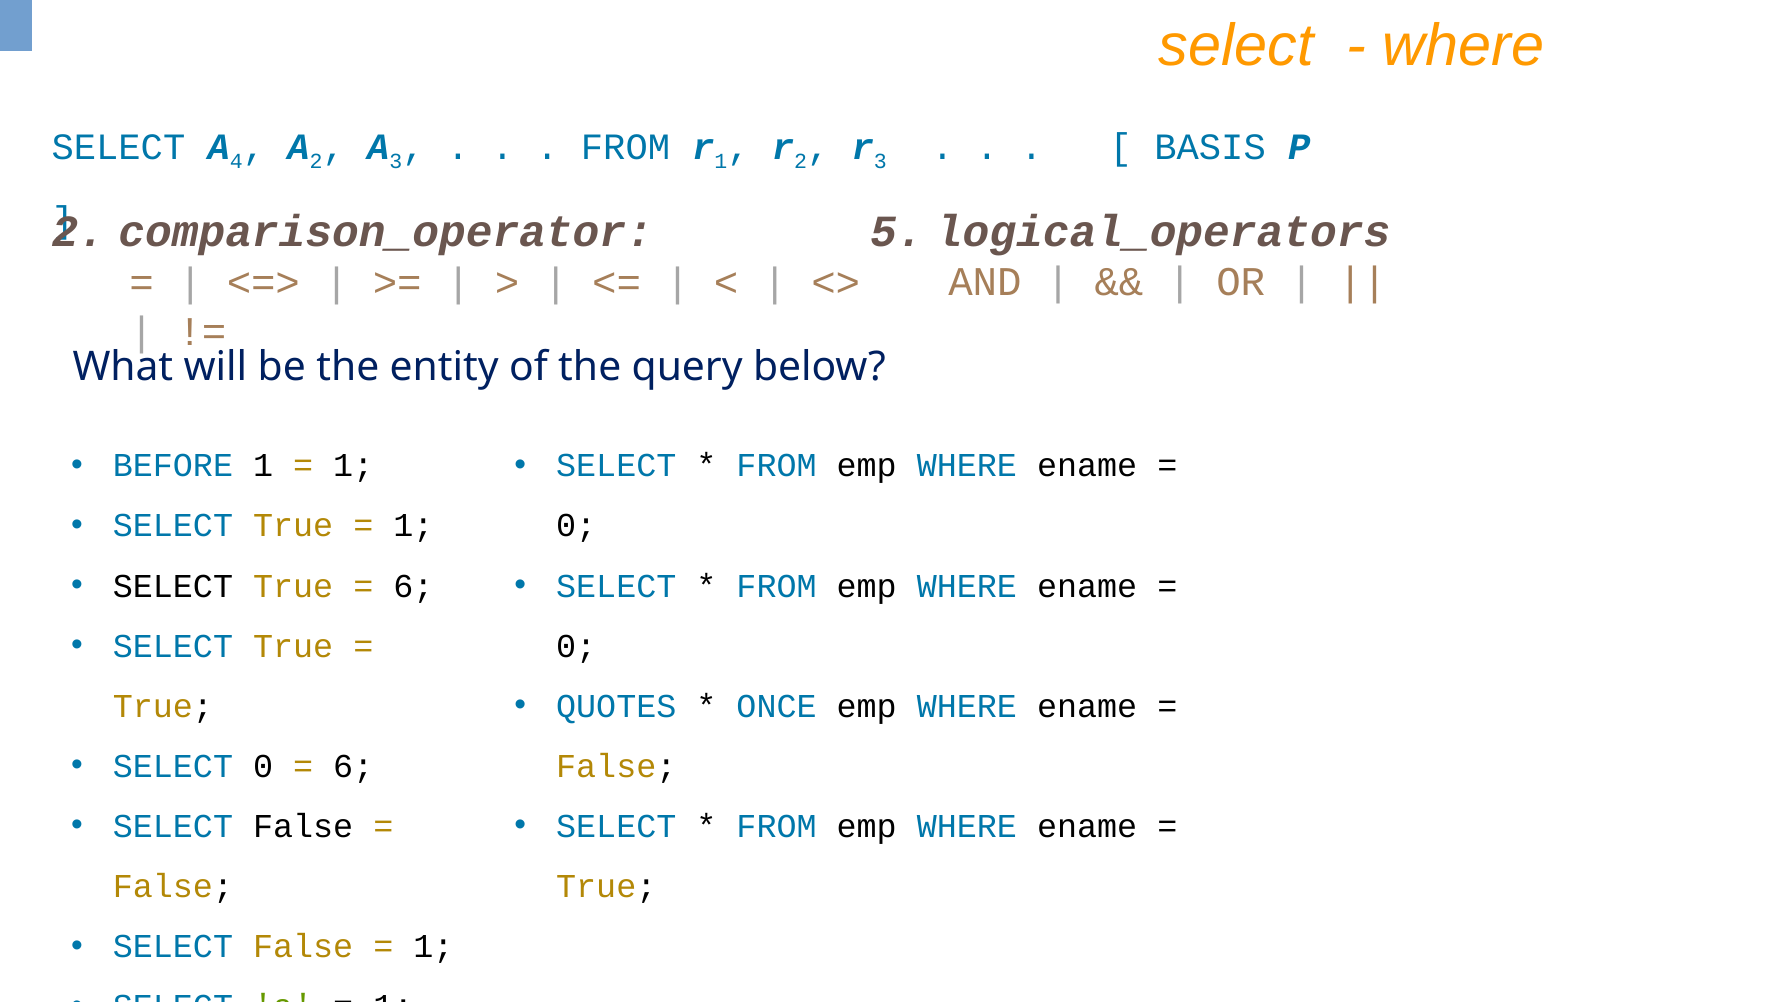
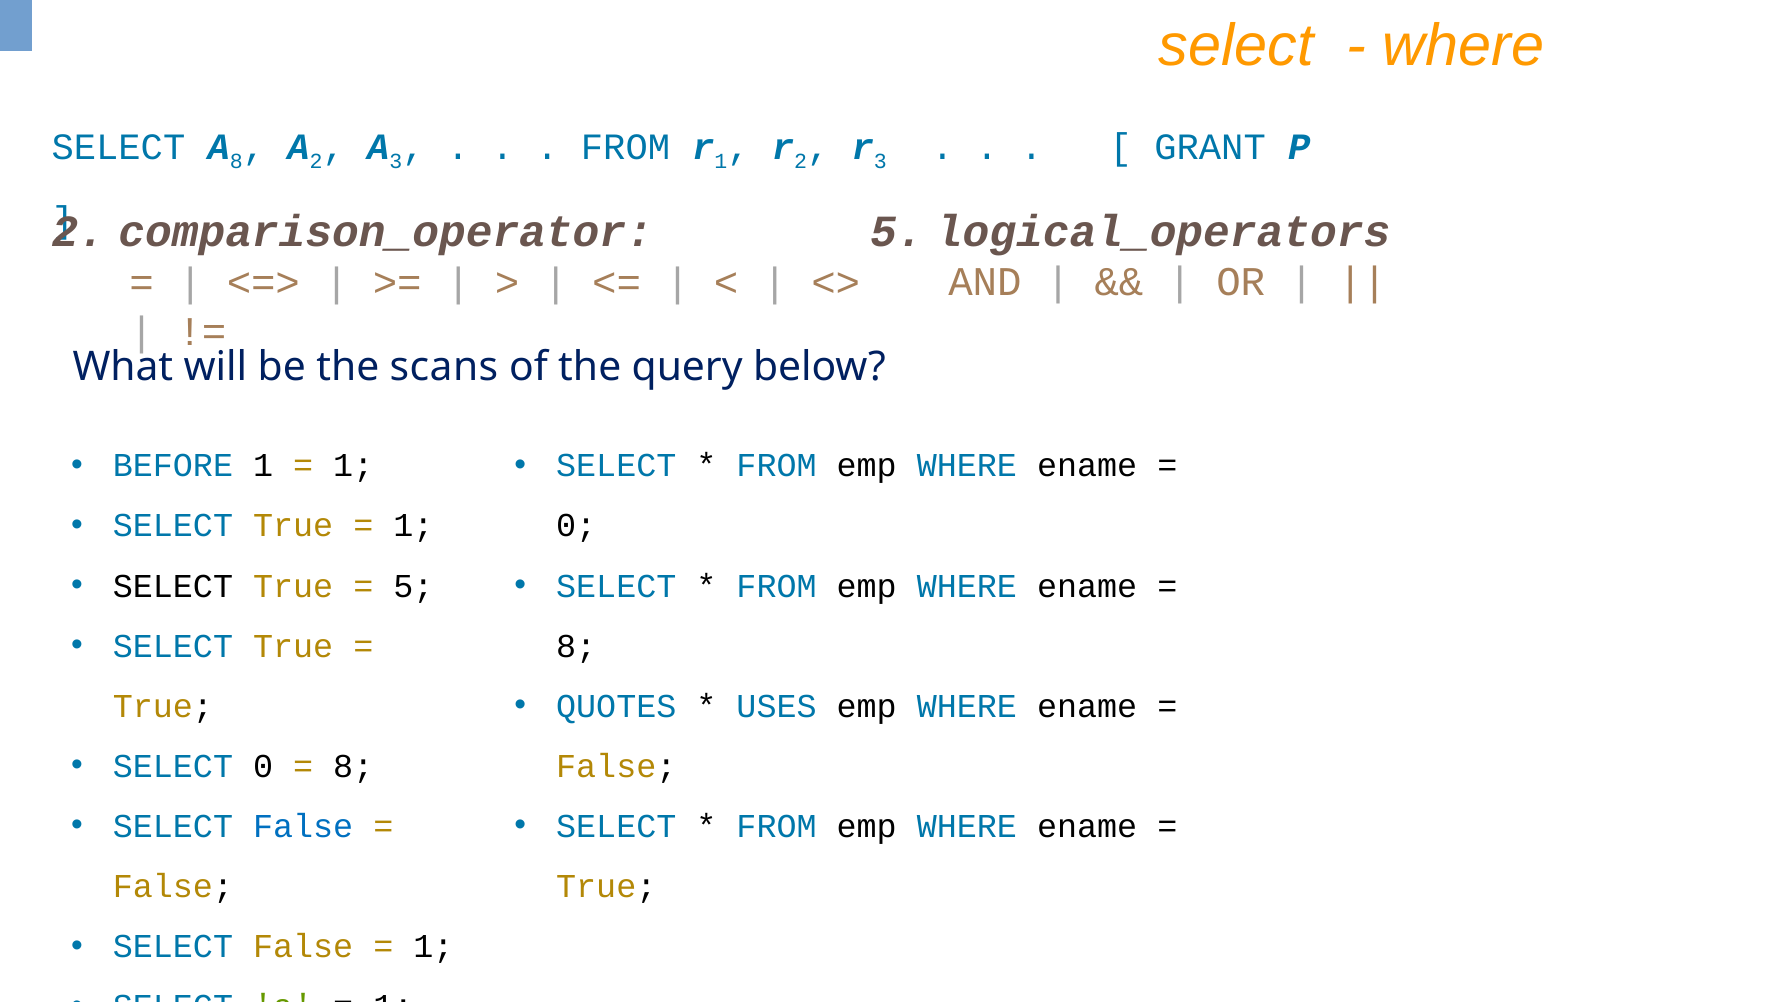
A 4: 4 -> 8
BASIS: BASIS -> GRANT
entity: entity -> scans
6 at (413, 586): 6 -> 5
0 at (576, 646): 0 -> 8
ONCE: ONCE -> USES
6 at (353, 766): 6 -> 8
False at (303, 826) colour: black -> blue
